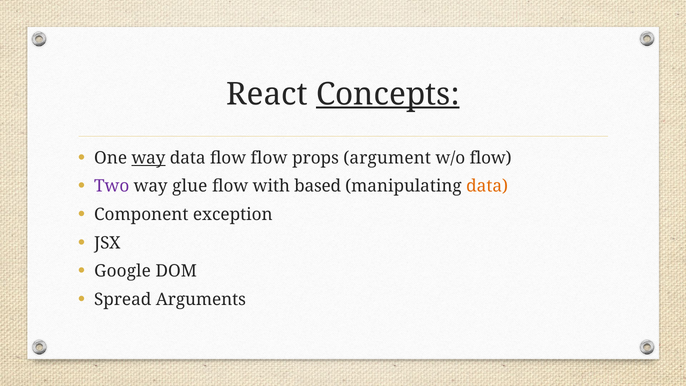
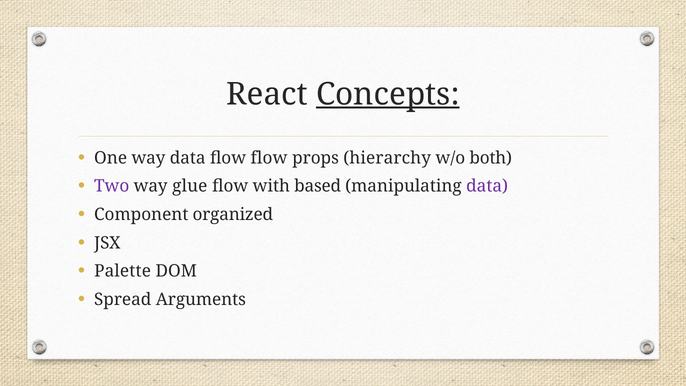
way at (148, 158) underline: present -> none
argument: argument -> hierarchy
w/o flow: flow -> both
data at (487, 186) colour: orange -> purple
exception: exception -> organized
Google: Google -> Palette
